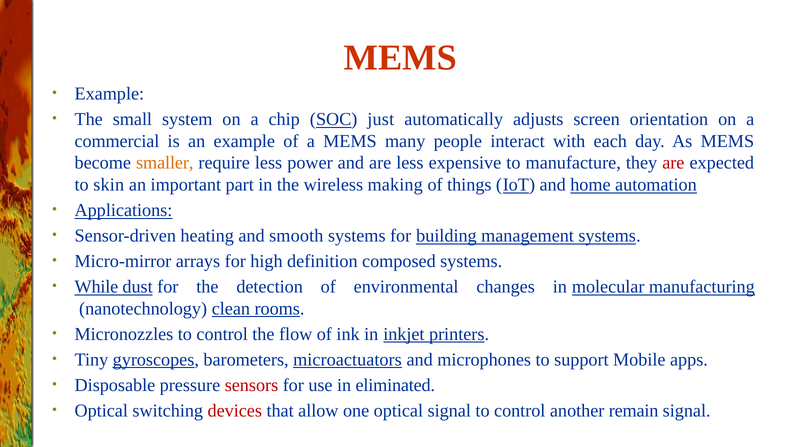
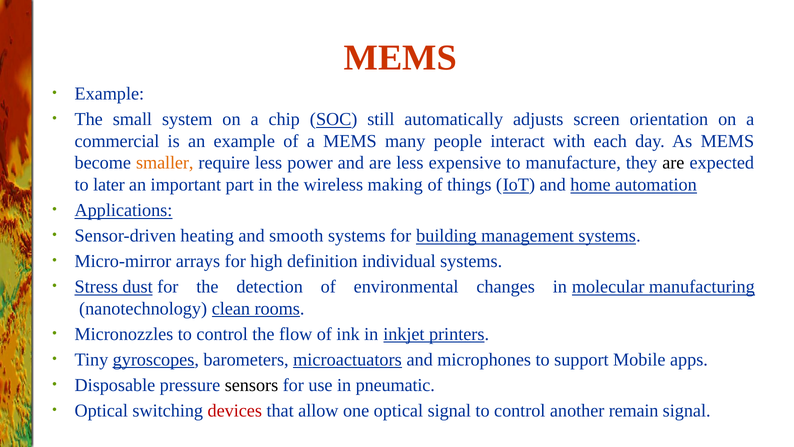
just: just -> still
are at (673, 163) colour: red -> black
skin: skin -> later
composed: composed -> individual
While: While -> Stress
sensors colour: red -> black
eliminated: eliminated -> pneumatic
